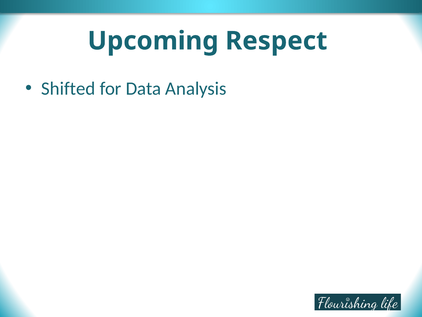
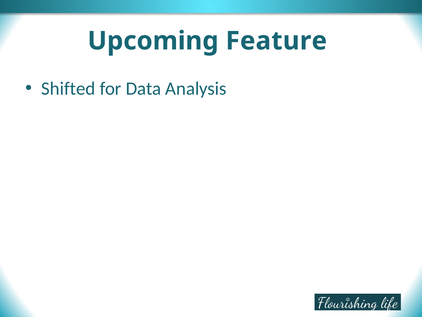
Respect: Respect -> Feature
